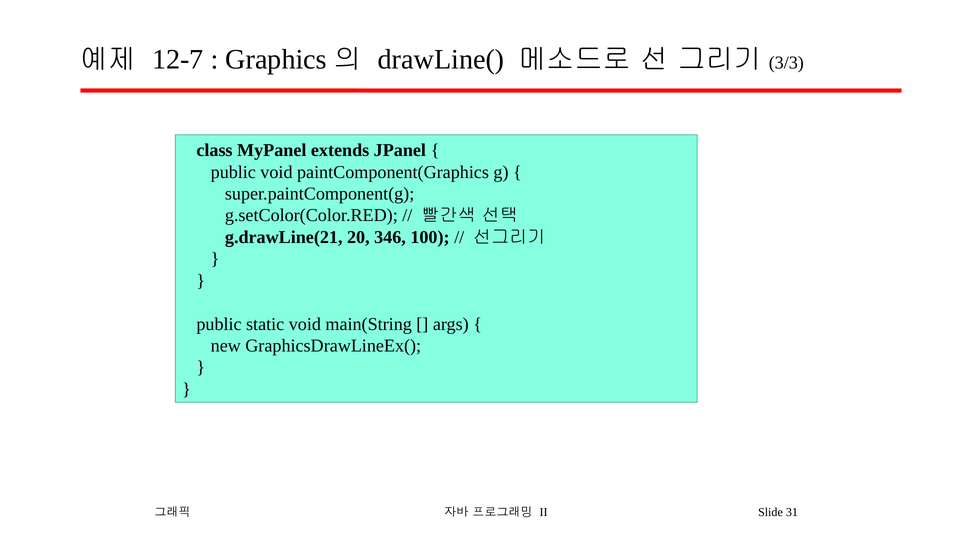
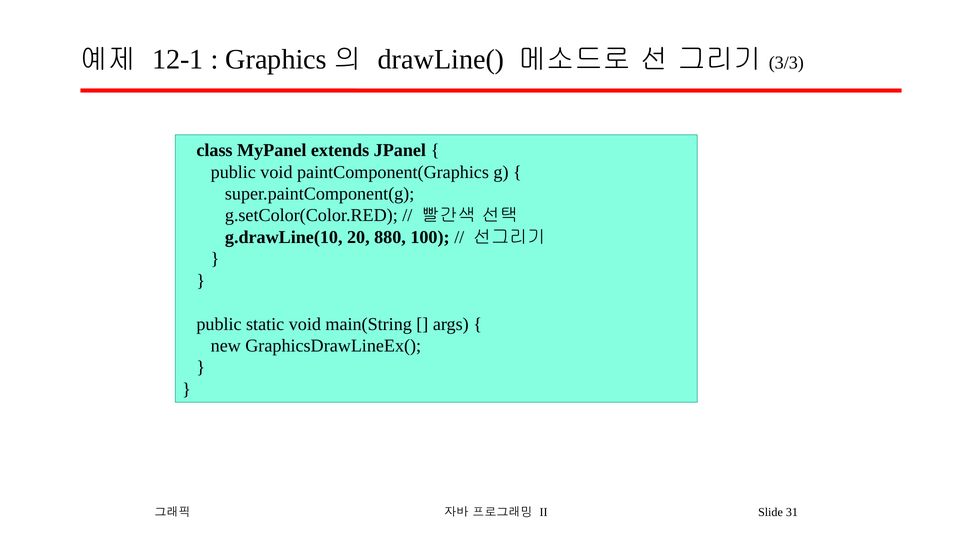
12-7: 12-7 -> 12-1
g.drawLine(21: g.drawLine(21 -> g.drawLine(10
346: 346 -> 880
